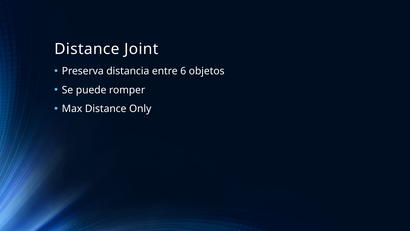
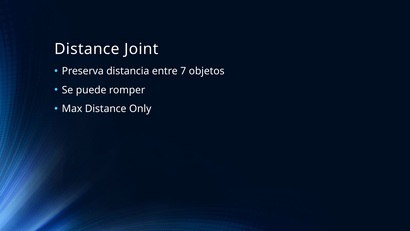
6: 6 -> 7
